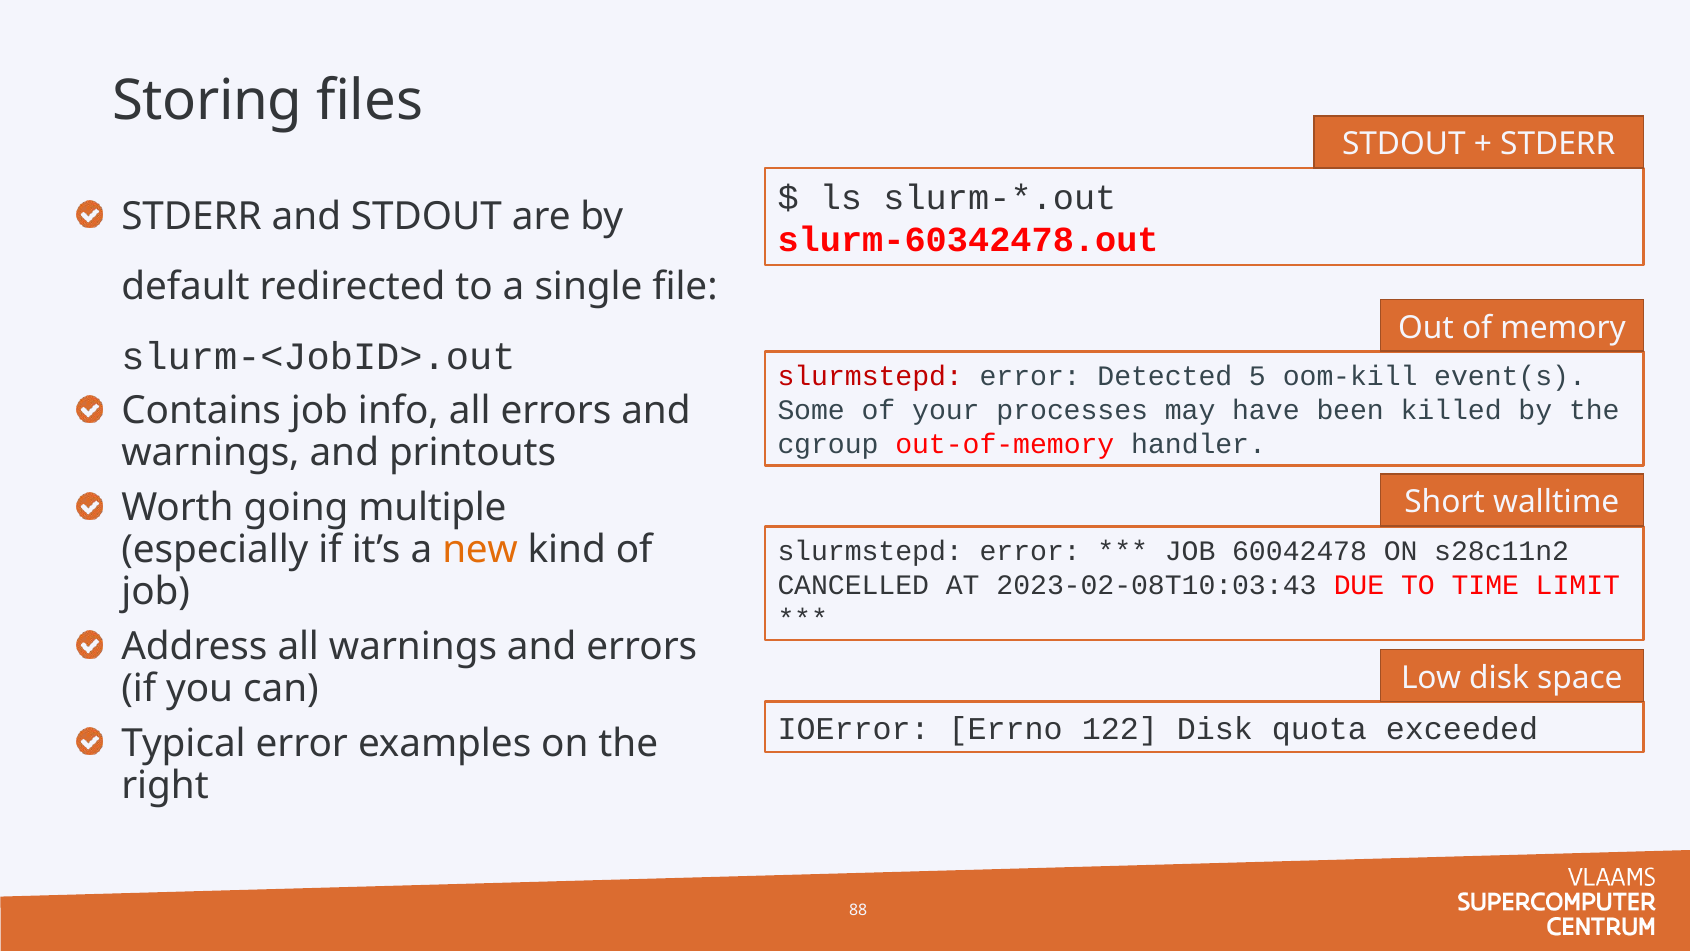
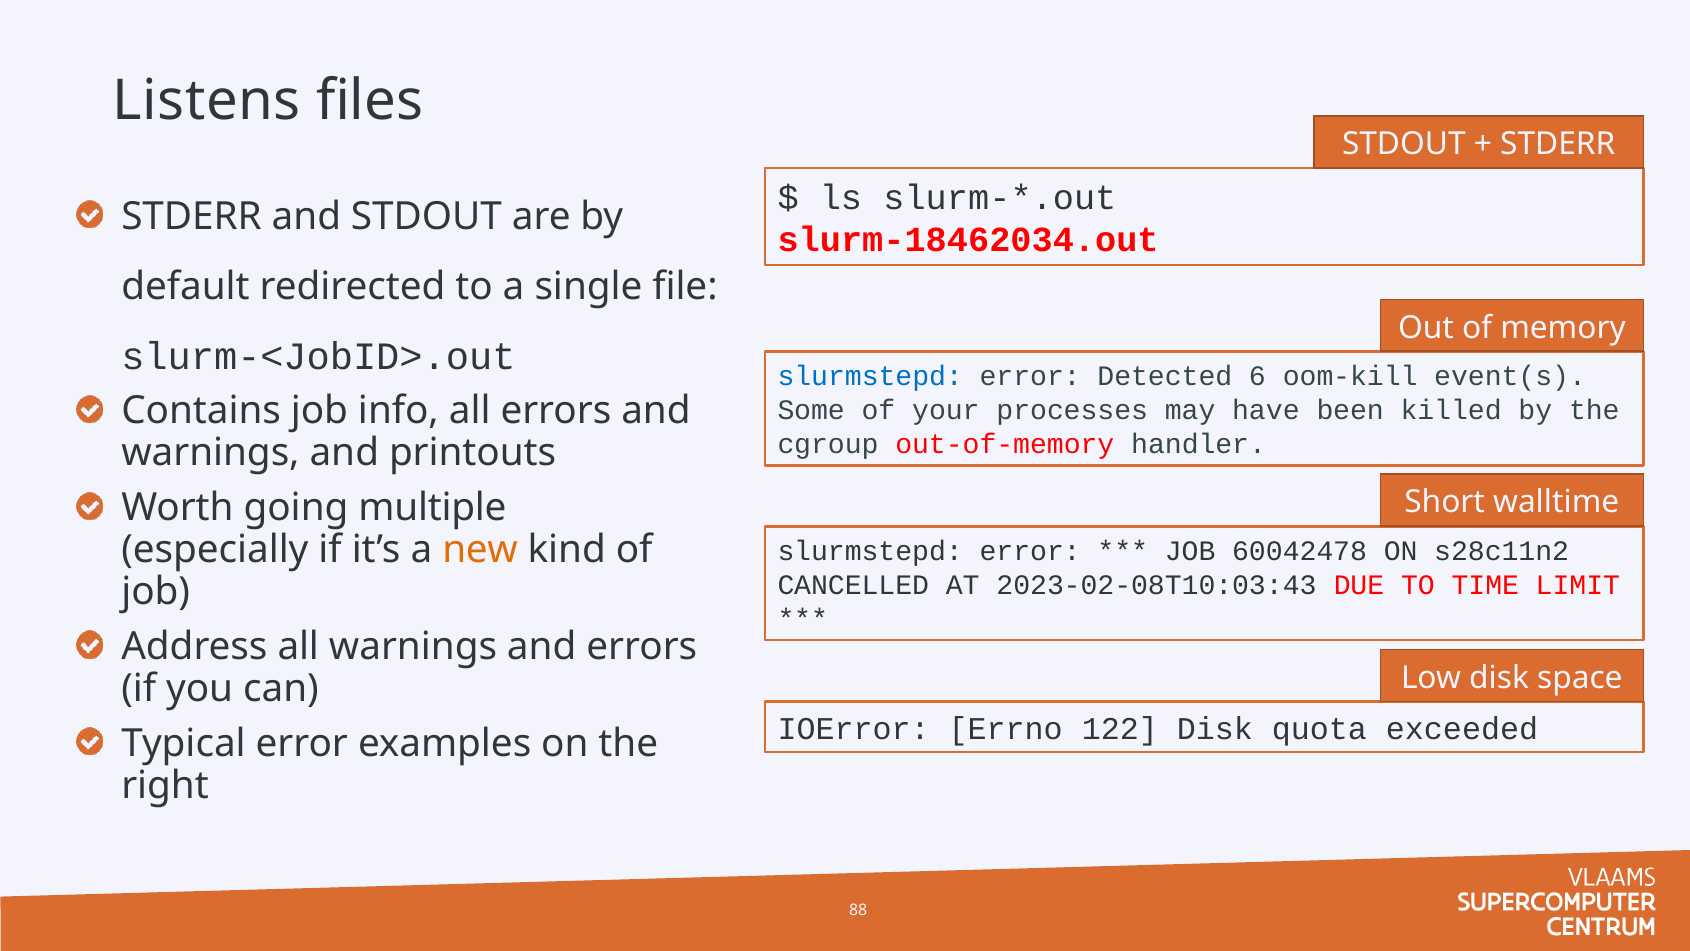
Storing: Storing -> Listens
slurm-60342478.out: slurm-60342478.out -> slurm-18462034.out
slurmstepd at (870, 376) colour: red -> blue
5: 5 -> 6
